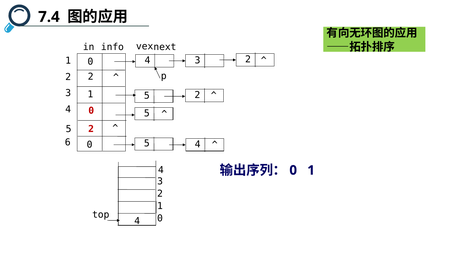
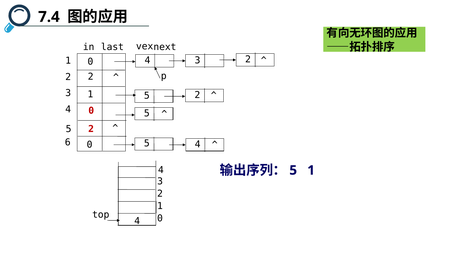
info: info -> last
0 at (293, 170): 0 -> 5
